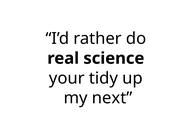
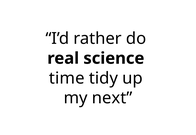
your: your -> time
